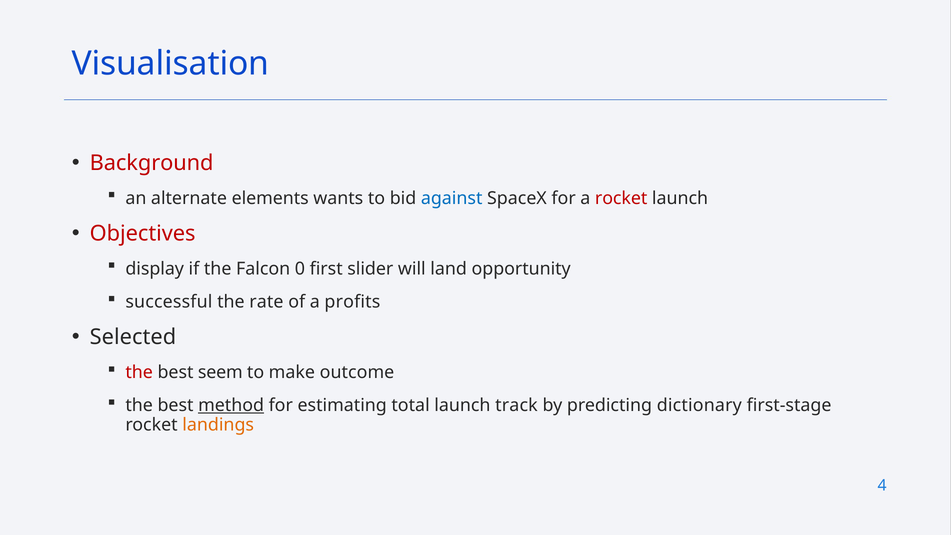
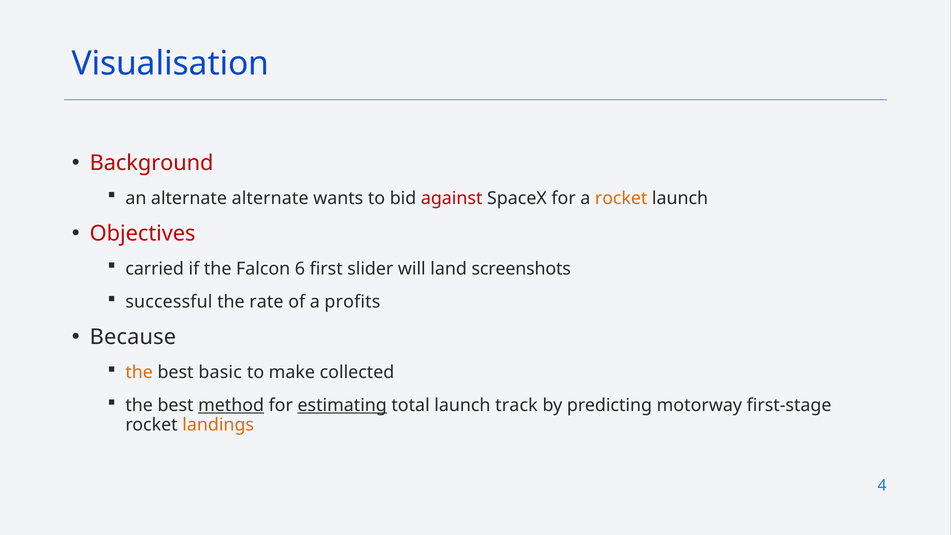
alternate elements: elements -> alternate
against colour: blue -> red
rocket at (621, 198) colour: red -> orange
display: display -> carried
0: 0 -> 6
opportunity: opportunity -> screenshots
Selected: Selected -> Because
the at (139, 372) colour: red -> orange
seem: seem -> basic
outcome: outcome -> collected
estimating underline: none -> present
dictionary: dictionary -> motorway
